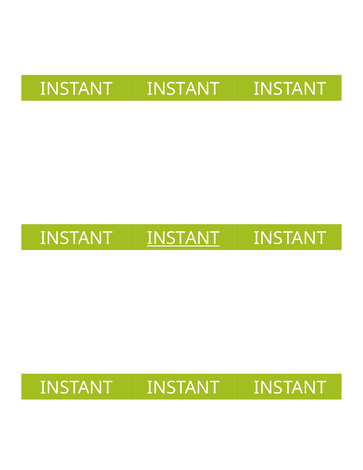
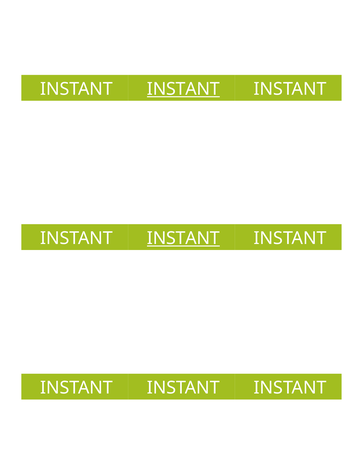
INSTANT at (183, 89) underline: none -> present
